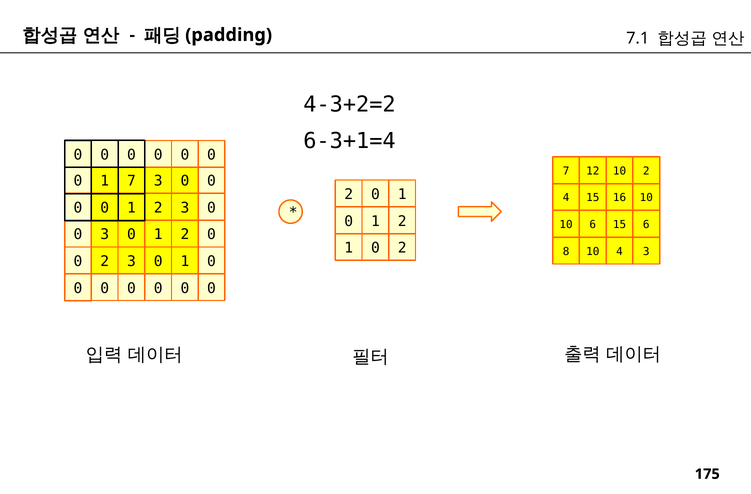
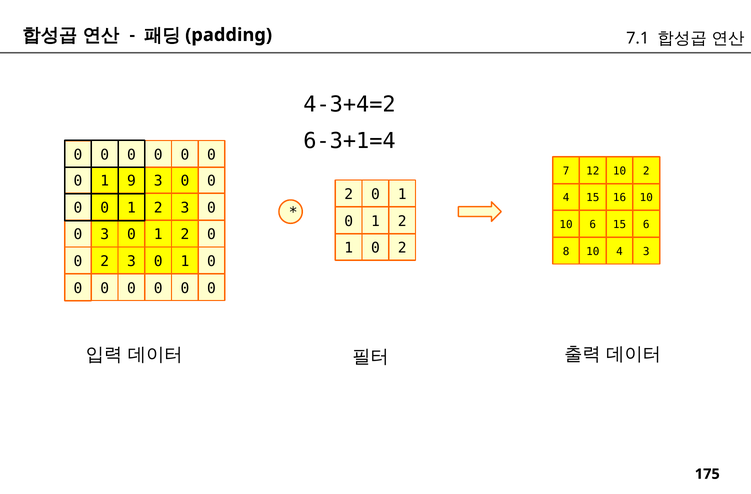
4-3+2=2: 4-3+2=2 -> 4-3+4=2
1 7: 7 -> 9
